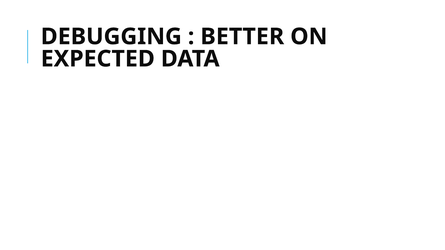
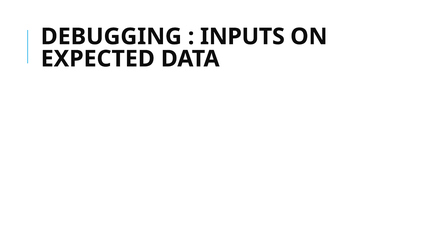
BETTER: BETTER -> INPUTS
